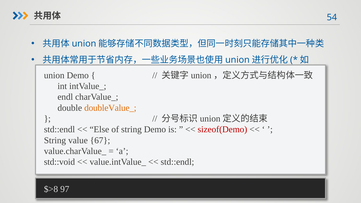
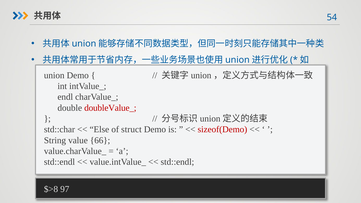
doubleValue_ colour: orange -> red
std::endl at (59, 130): std::endl -> std::char
of string: string -> struct
67: 67 -> 66
std::void at (59, 162): std::void -> std::endl
